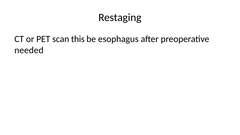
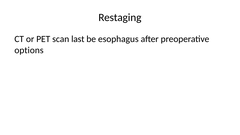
this: this -> last
needed: needed -> options
